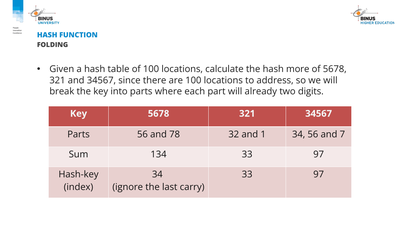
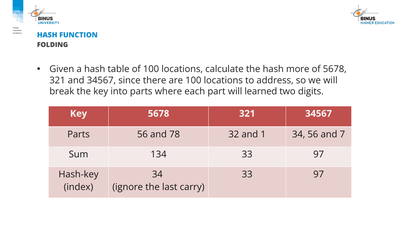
already: already -> learned
